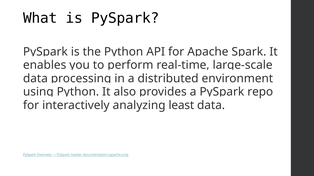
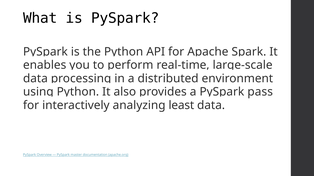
repo: repo -> pass
